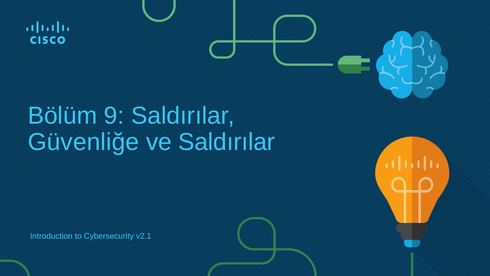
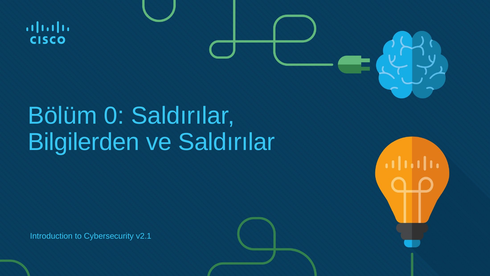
9: 9 -> 0
Güvenliğe: Güvenliğe -> Bilgilerden
